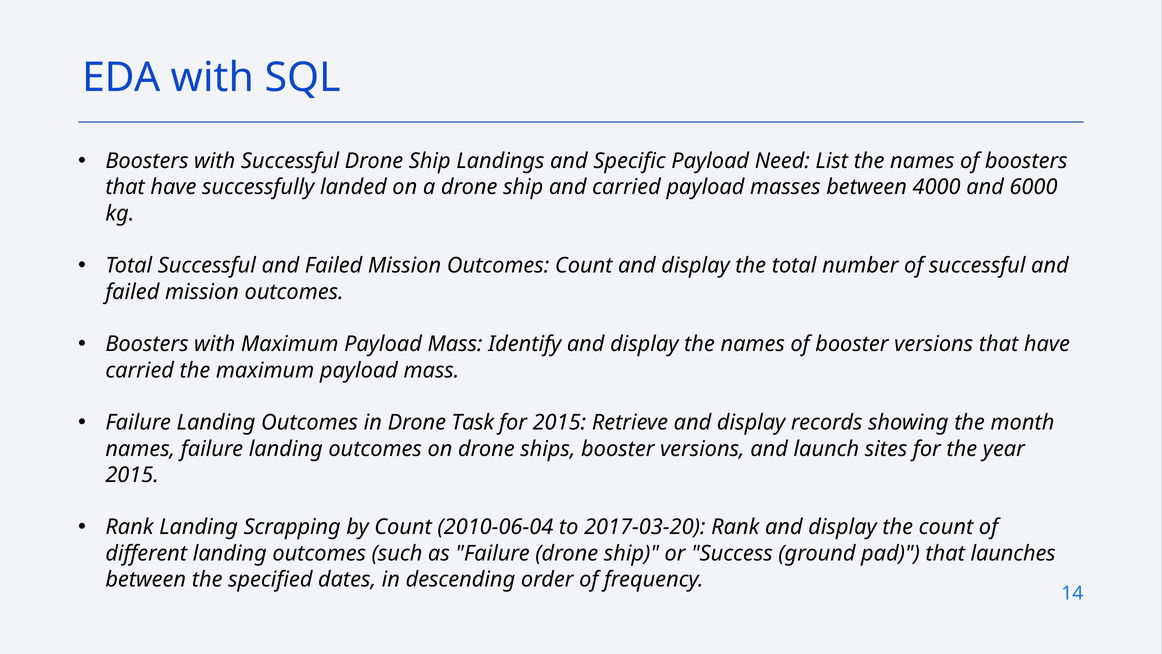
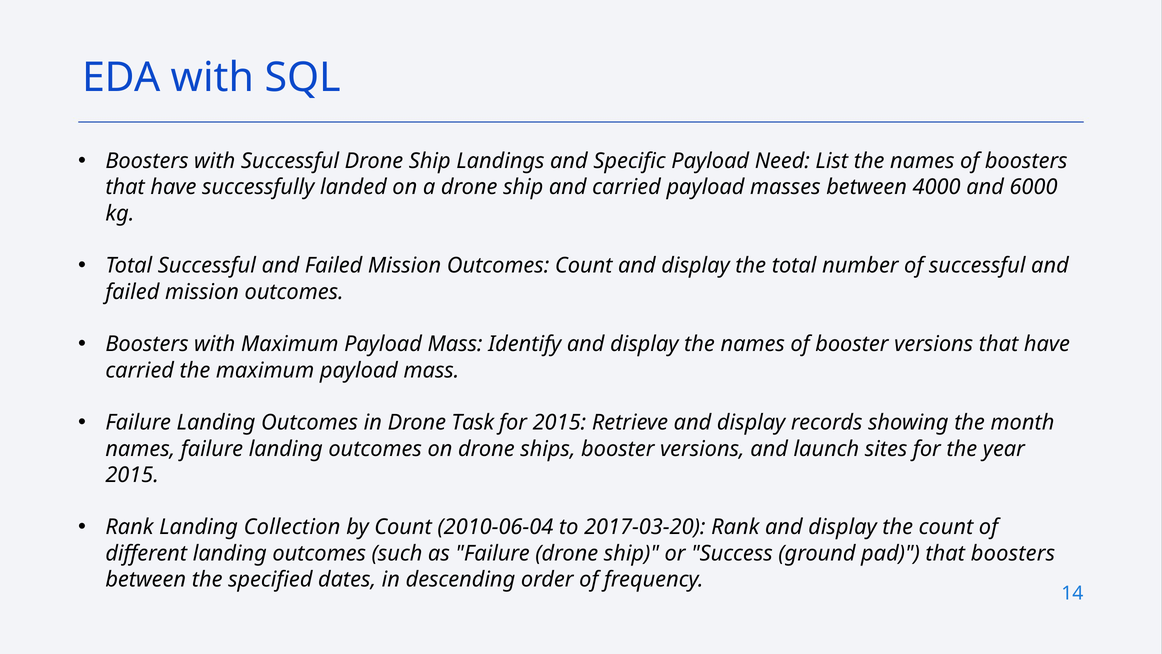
Scrapping: Scrapping -> Collection
that launches: launches -> boosters
